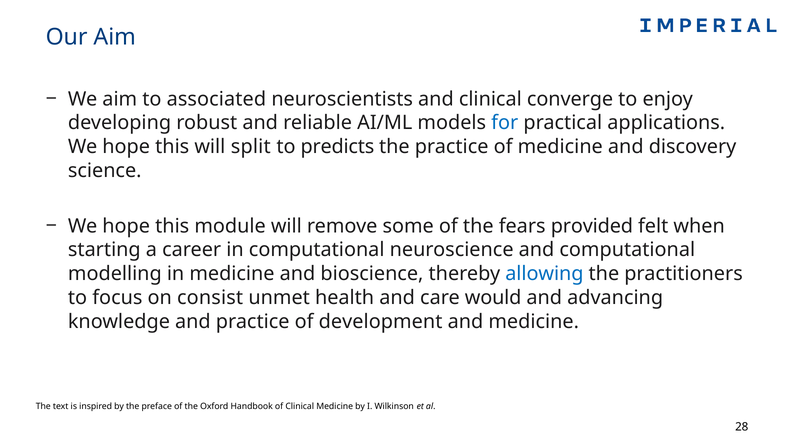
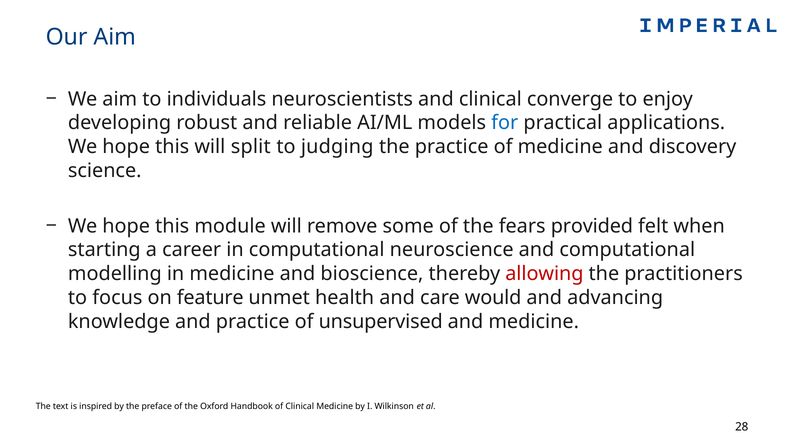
associated: associated -> individuals
predicts: predicts -> judging
allowing colour: blue -> red
consist: consist -> feature
development: development -> unsupervised
